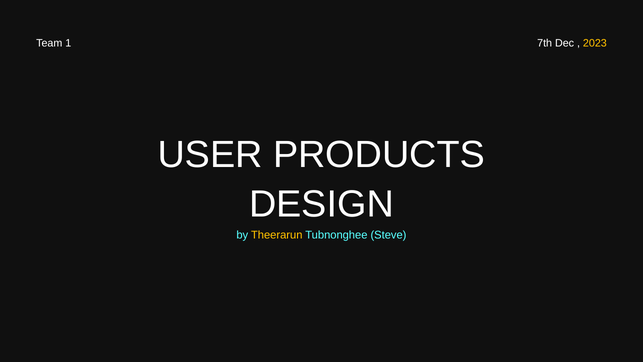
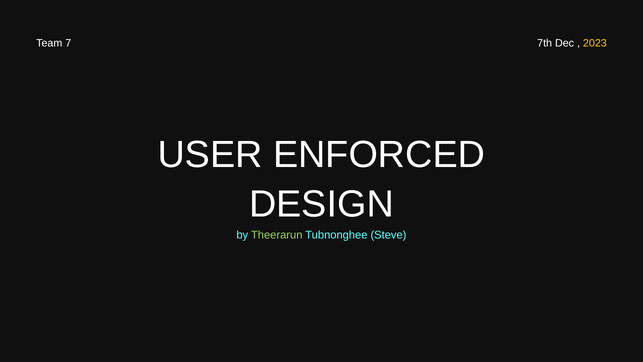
1: 1 -> 7
PRODUCTS: PRODUCTS -> ENFORCED
Theerarun colour: yellow -> light green
